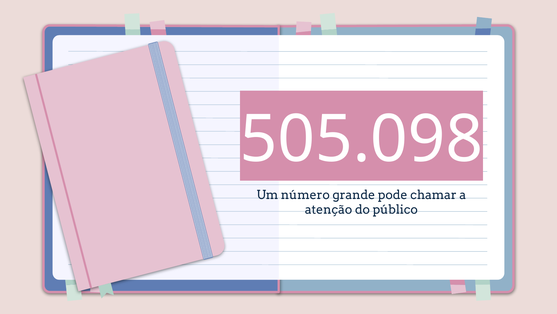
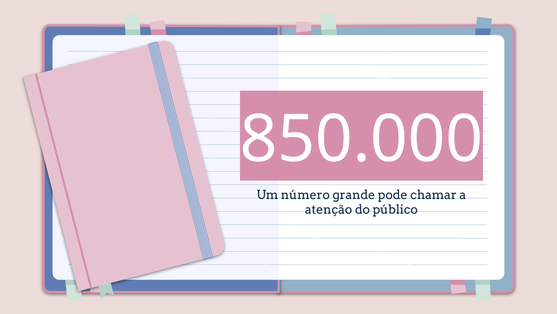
505.098: 505.098 -> 850.000
